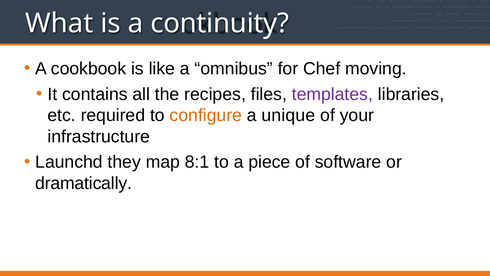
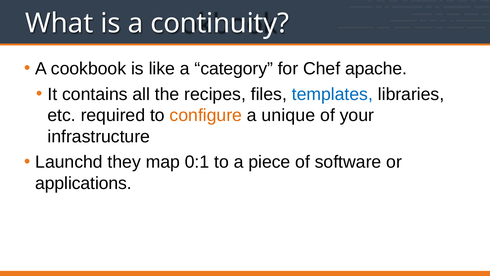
omnibus: omnibus -> category
moving: moving -> apache
templates colour: purple -> blue
8:1: 8:1 -> 0:1
dramatically: dramatically -> applications
